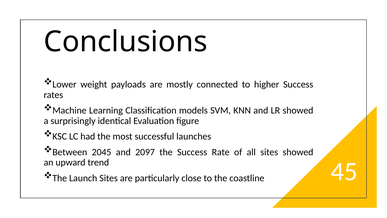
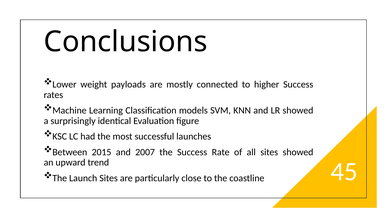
2045: 2045 -> 2015
2097: 2097 -> 2007
